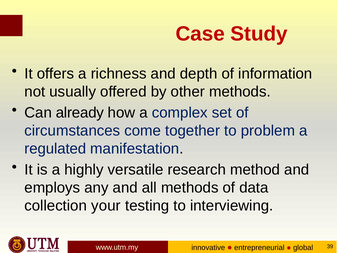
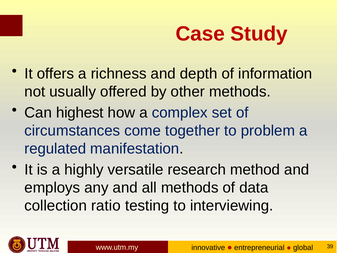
already: already -> highest
your: your -> ratio
